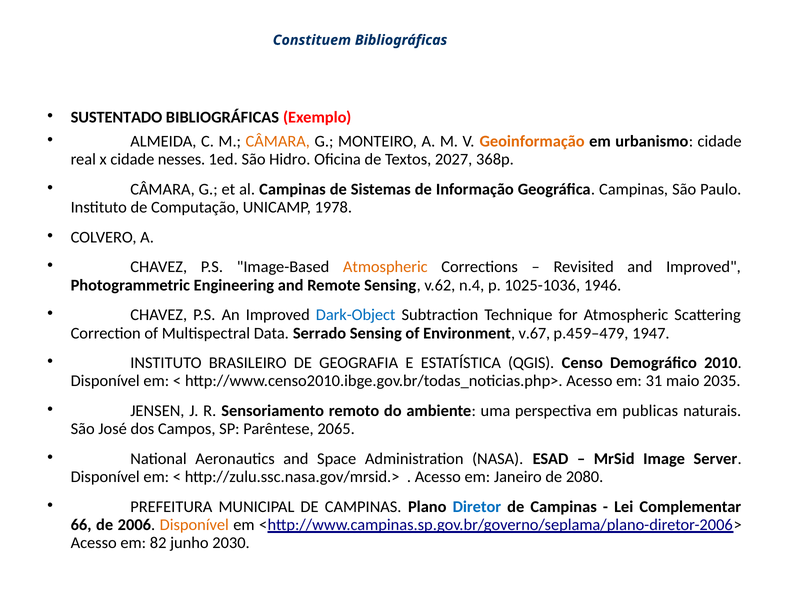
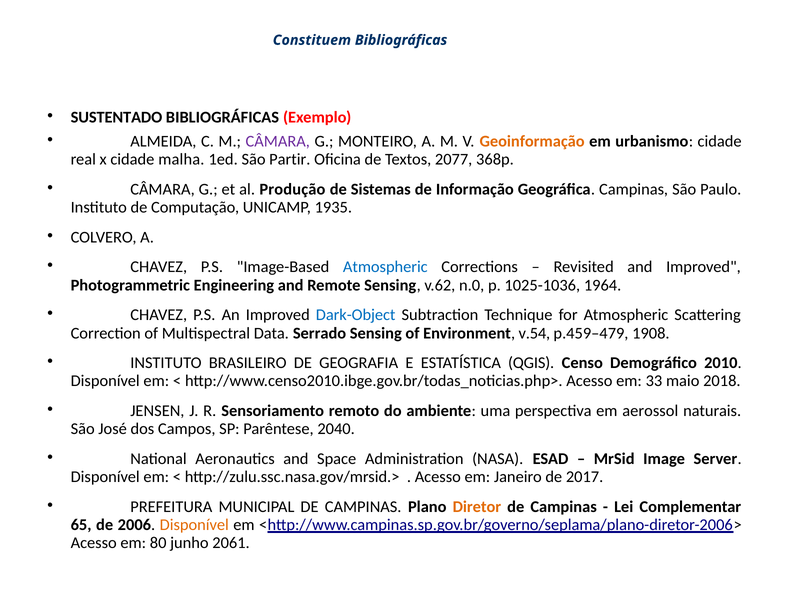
CÂMARA at (278, 141) colour: orange -> purple
nesses: nesses -> malha
Hidro: Hidro -> Partir
2027: 2027 -> 2077
al Campinas: Campinas -> Produção
1978: 1978 -> 1935
Atmospheric at (385, 267) colour: orange -> blue
n.4: n.4 -> n.0
1946: 1946 -> 1964
v.67: v.67 -> v.54
1947: 1947 -> 1908
31: 31 -> 33
2035: 2035 -> 2018
publicas: publicas -> aerossol
2065: 2065 -> 2040
2080: 2080 -> 2017
Diretor colour: blue -> orange
66: 66 -> 65
82: 82 -> 80
2030: 2030 -> 2061
